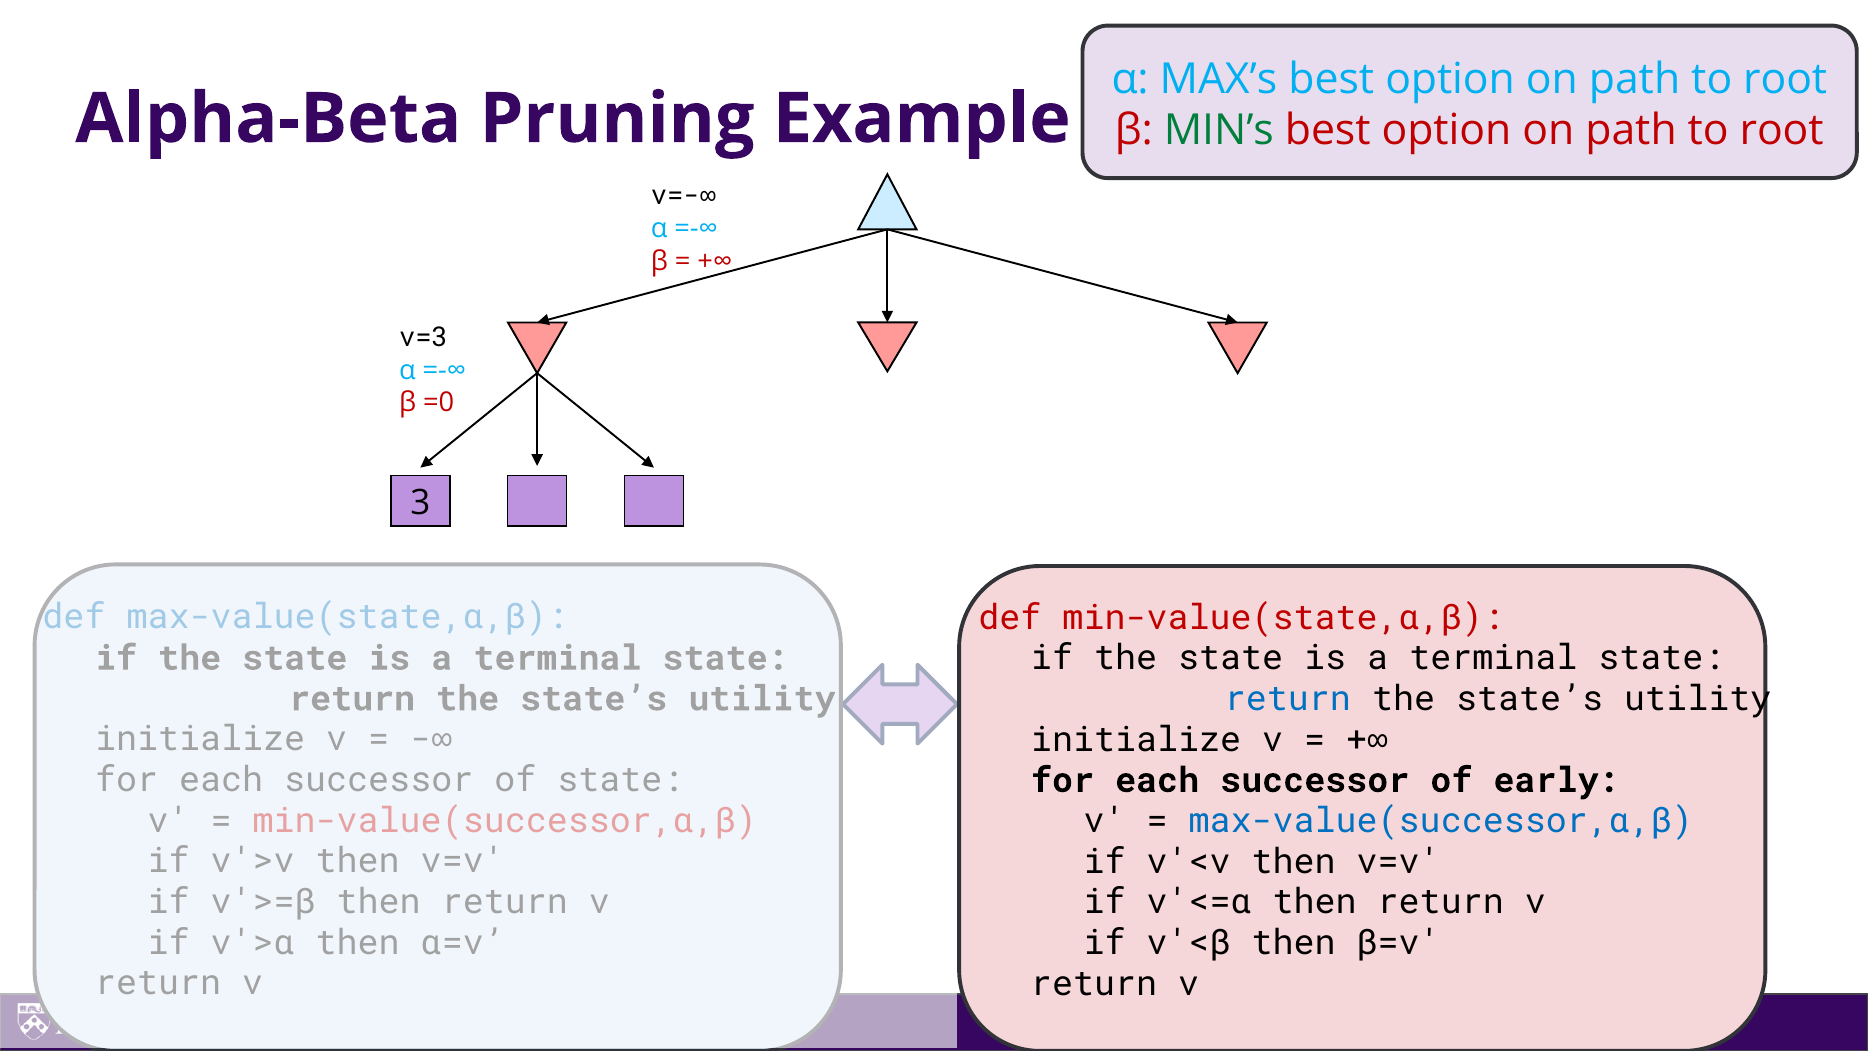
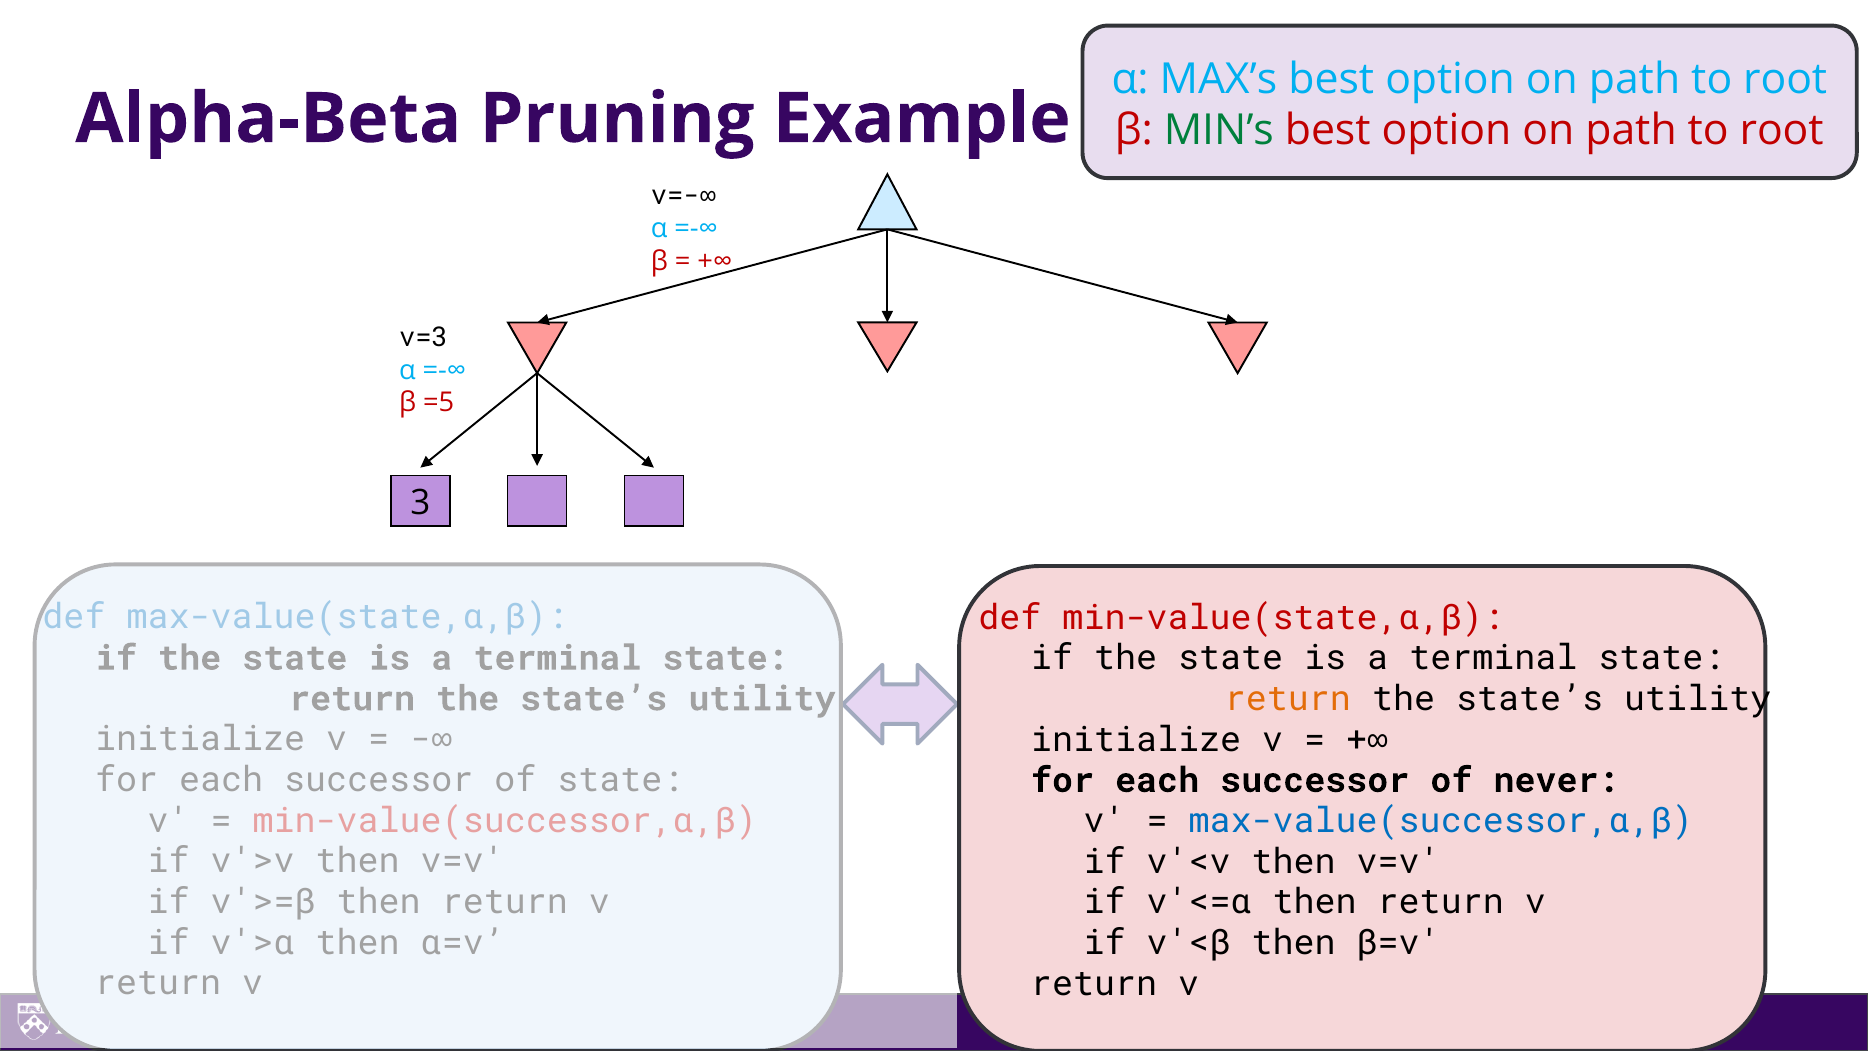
=0: =0 -> =5
return at (1288, 699) colour: blue -> orange
early: early -> never
